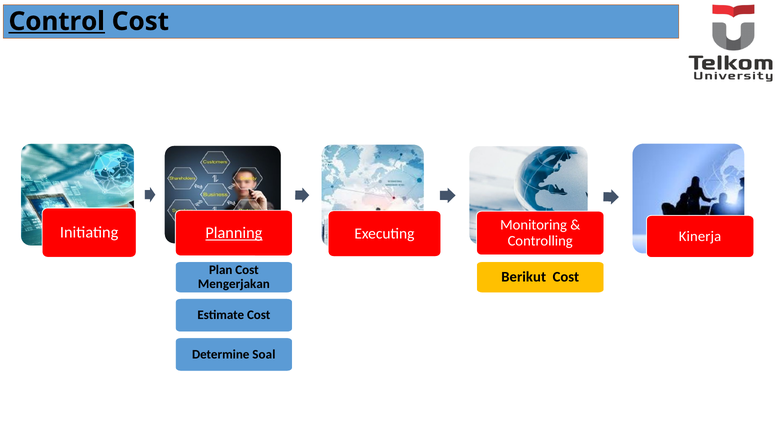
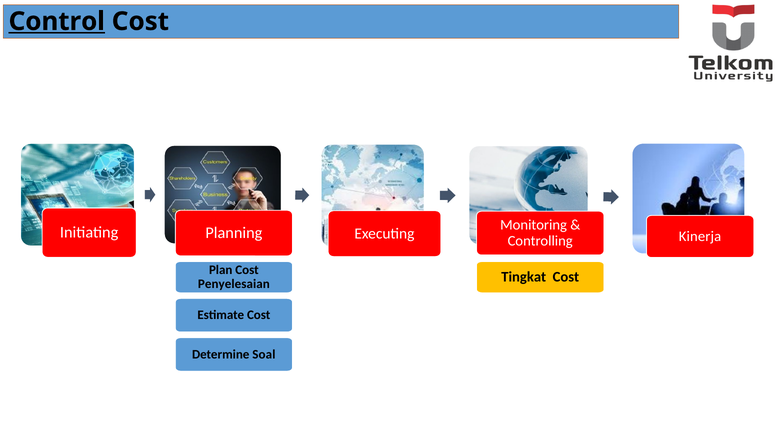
Planning underline: present -> none
Berikut: Berikut -> Tingkat
Mengerjakan: Mengerjakan -> Penyelesaian
